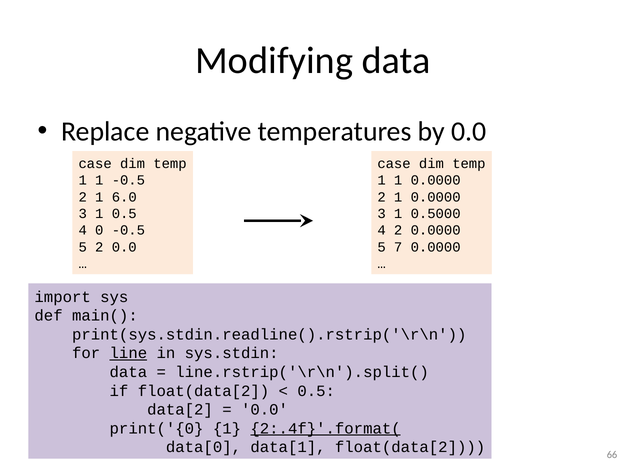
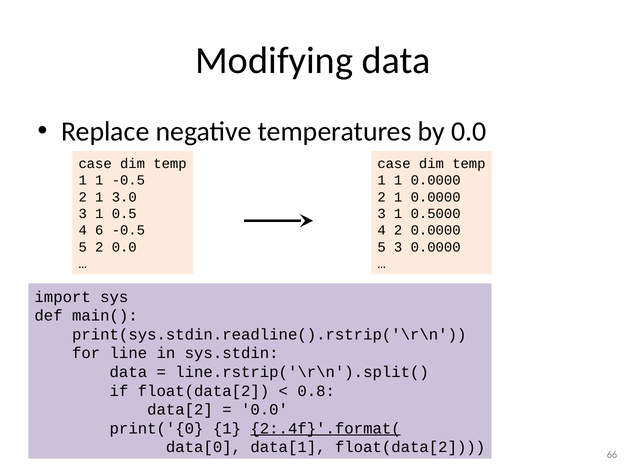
6.0: 6.0 -> 3.0
0: 0 -> 6
5 7: 7 -> 3
line underline: present -> none
0.5 at (316, 390): 0.5 -> 0.8
